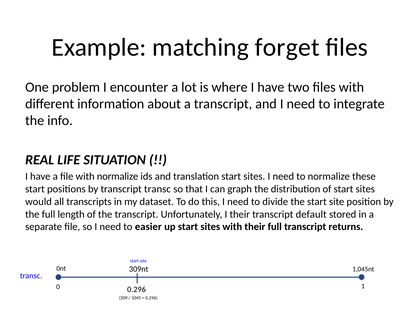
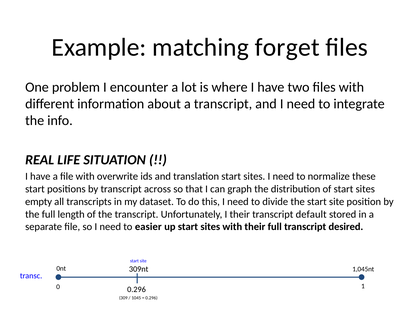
with normalize: normalize -> overwrite
transcript transc: transc -> across
would: would -> empty
returns: returns -> desired
